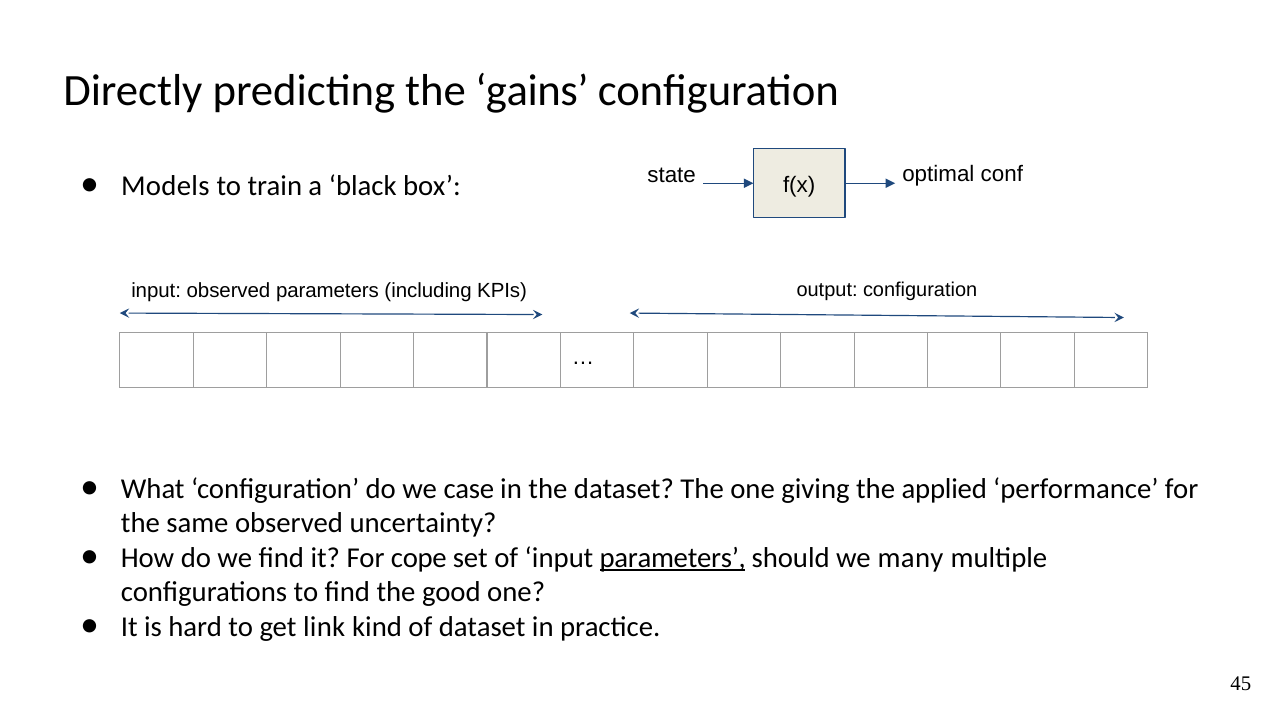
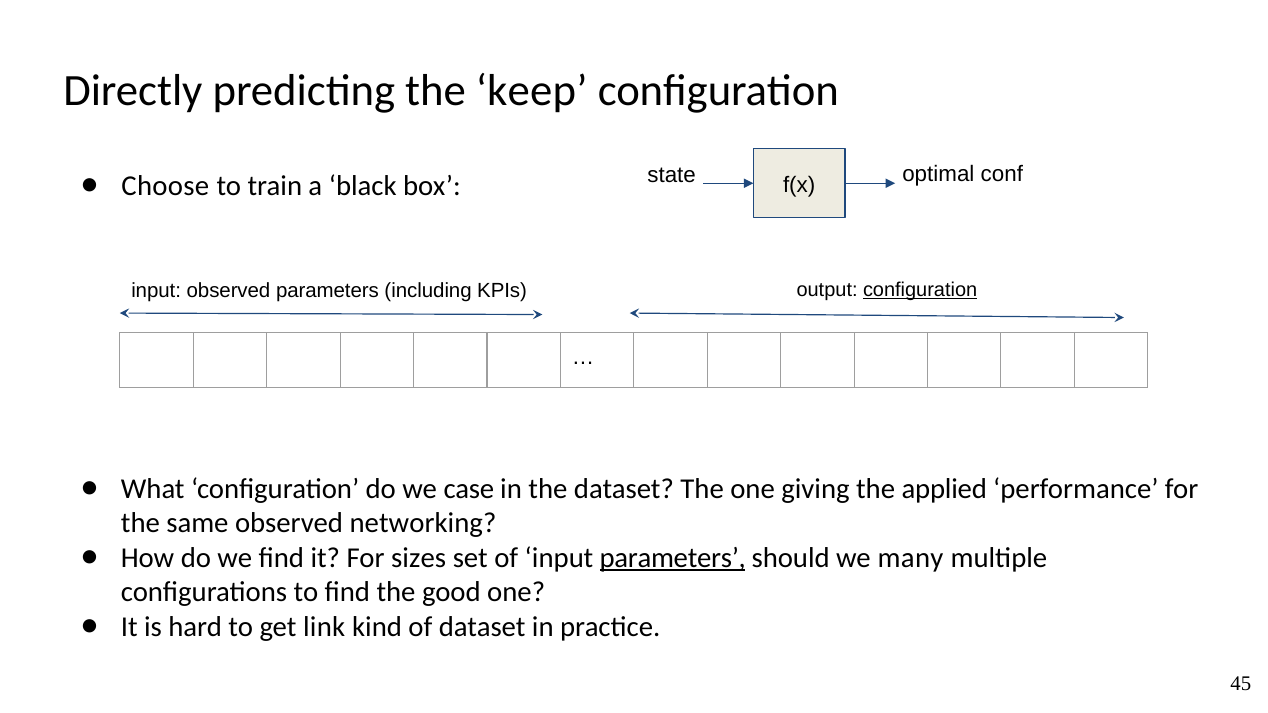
gains: gains -> keep
Models: Models -> Choose
configuration at (920, 290) underline: none -> present
uncertainty: uncertainty -> networking
cope: cope -> sizes
